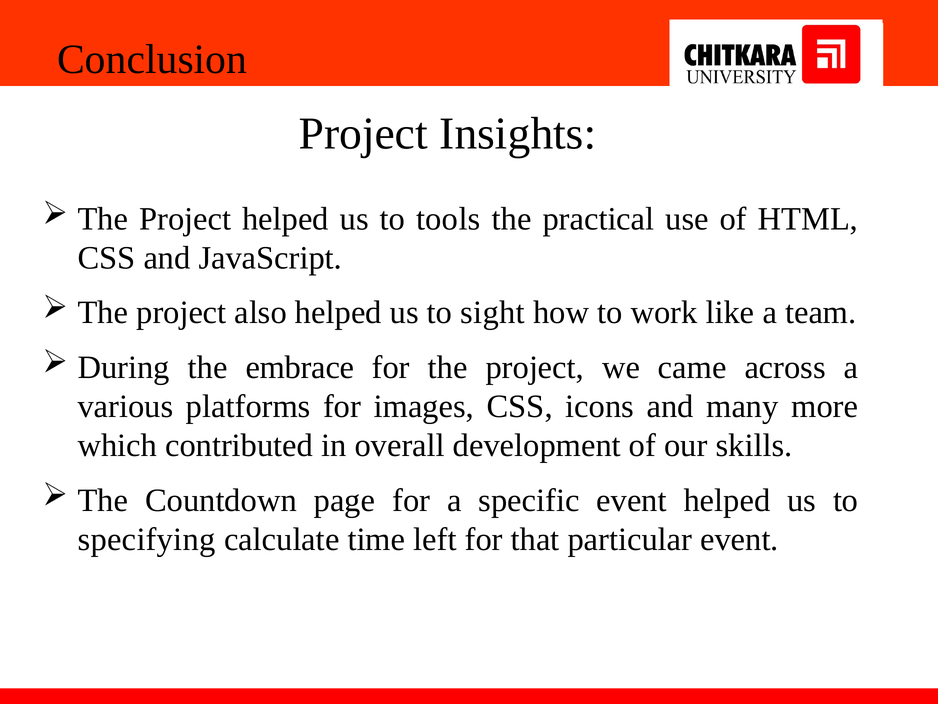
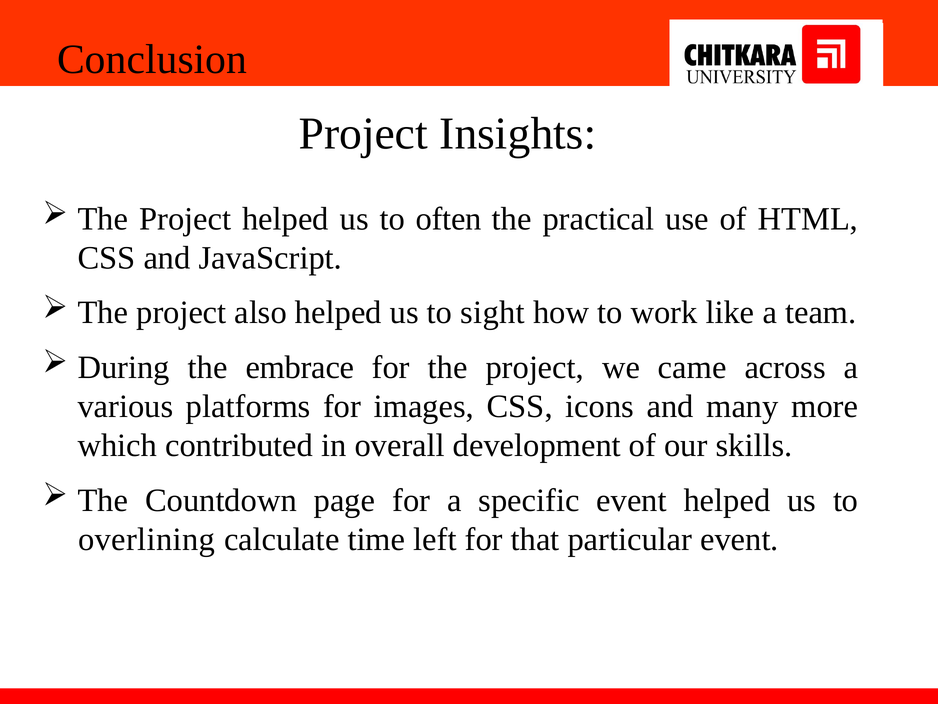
tools: tools -> often
specifying: specifying -> overlining
